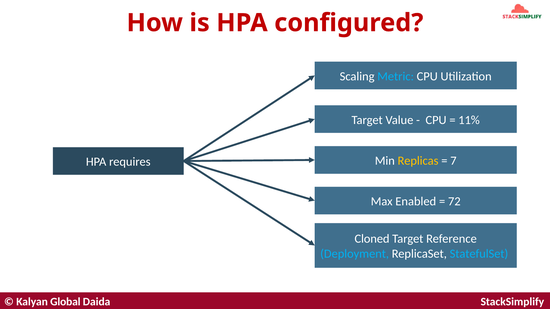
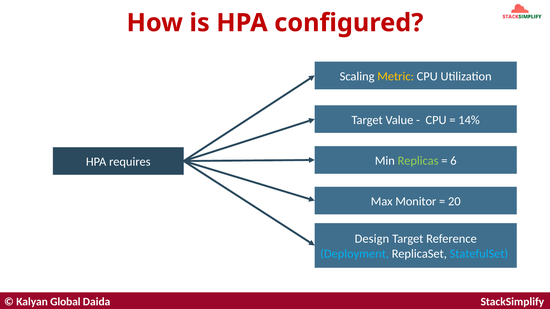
Metric colour: light blue -> yellow
11%: 11% -> 14%
Replicas colour: yellow -> light green
7: 7 -> 6
Enabled: Enabled -> Monitor
72: 72 -> 20
Cloned: Cloned -> Design
